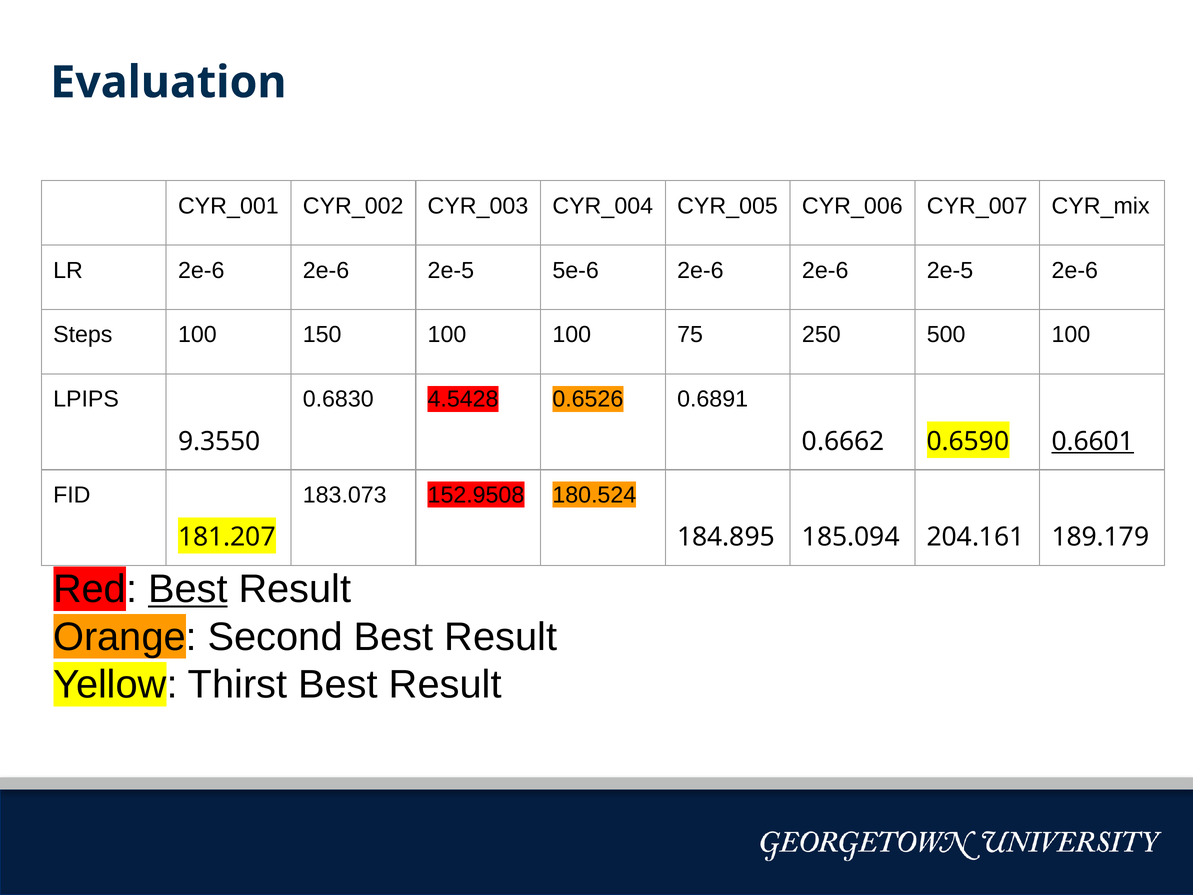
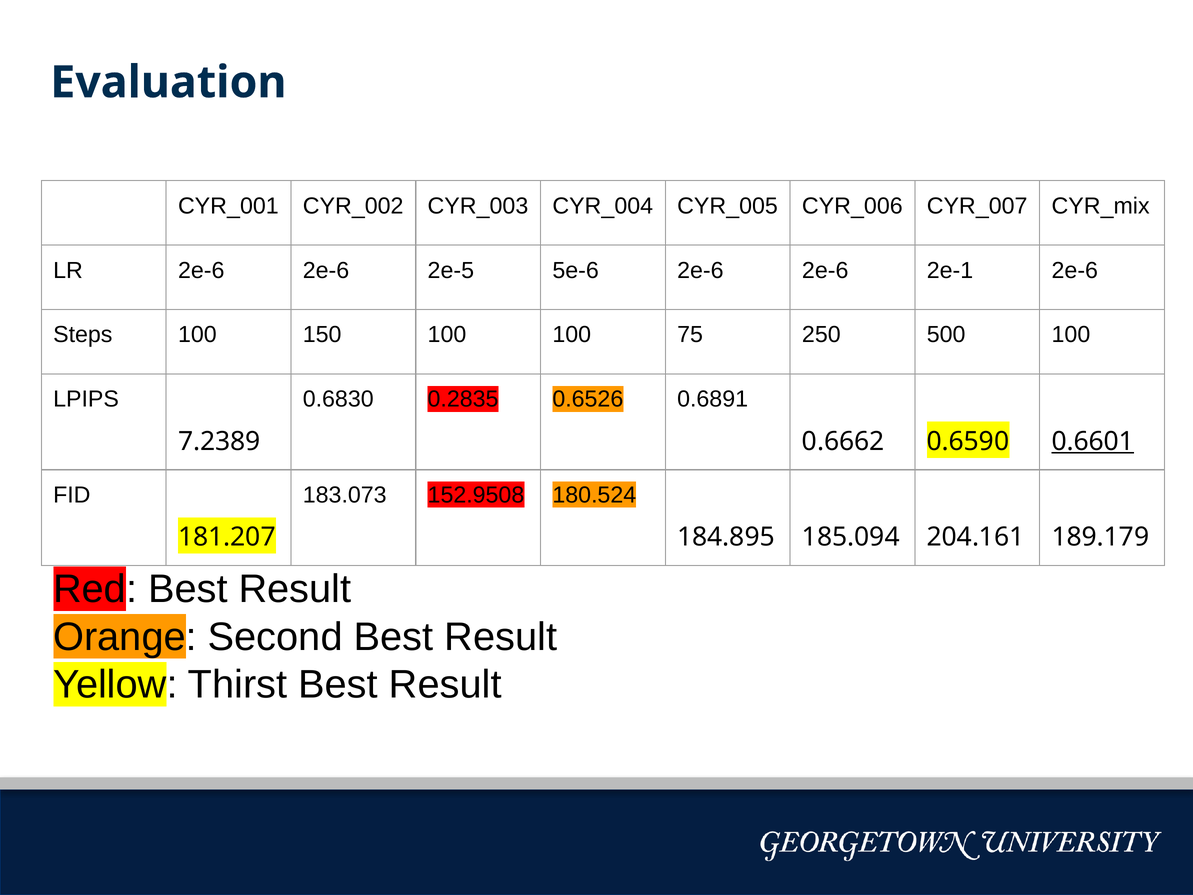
5e-6 2e-6 2e-6 2e-5: 2e-5 -> 2e-1
4.5428: 4.5428 -> 0.2835
9.3550: 9.3550 -> 7.2389
Best at (188, 589) underline: present -> none
